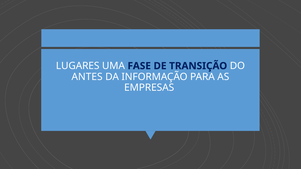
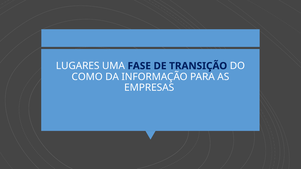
ANTES: ANTES -> COMO
